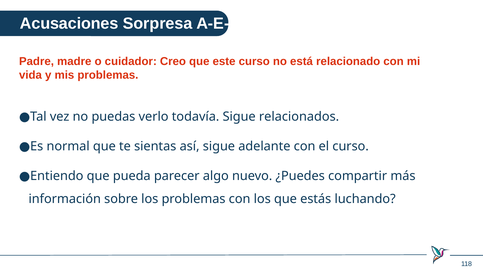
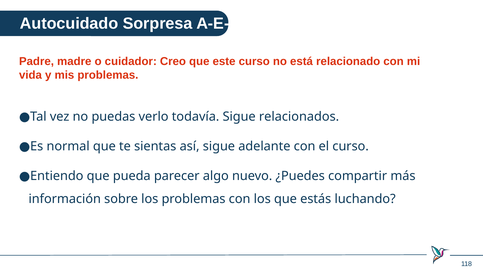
Acusaciones: Acusaciones -> Autocuidado
